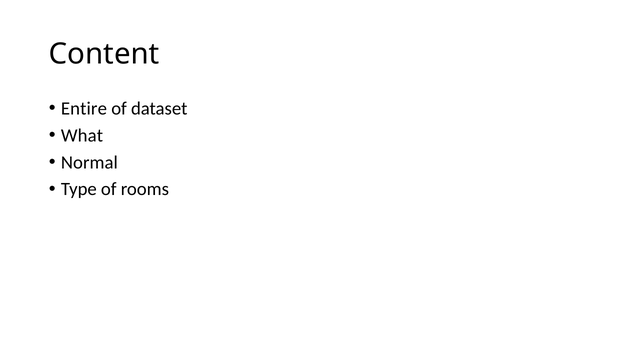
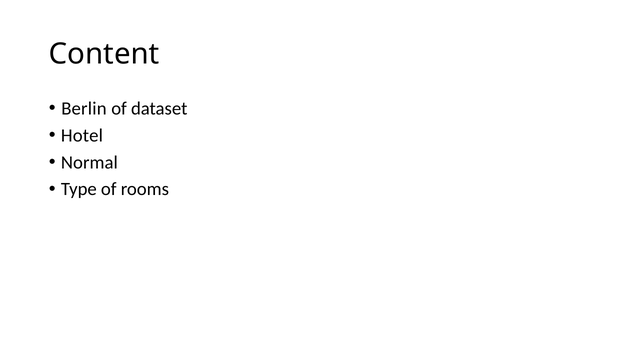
Entire: Entire -> Berlin
What: What -> Hotel
